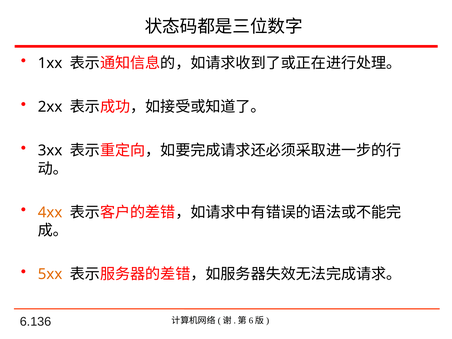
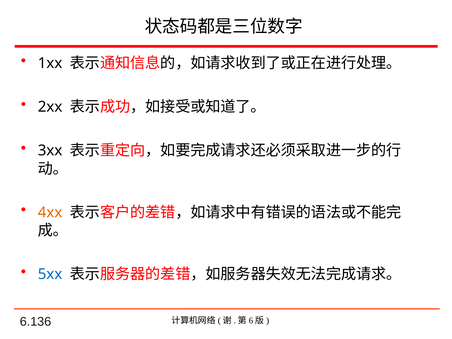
5xx colour: orange -> blue
